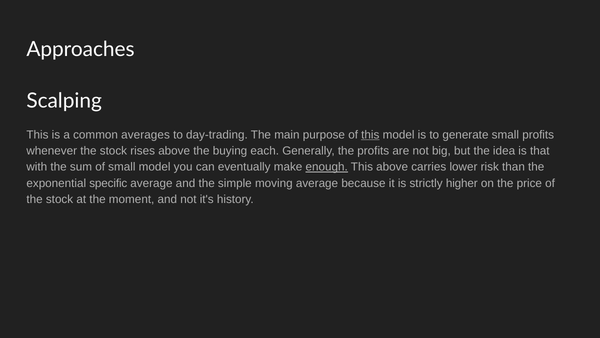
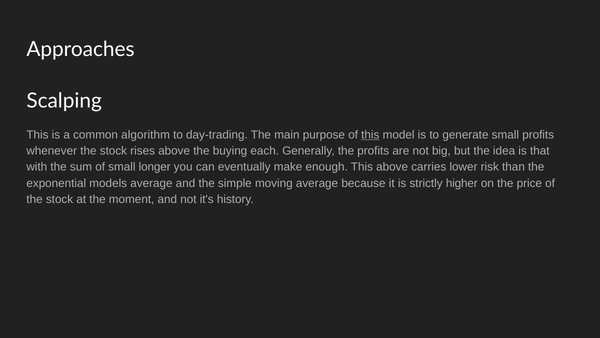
averages: averages -> algorithm
small model: model -> longer
enough underline: present -> none
specific: specific -> models
